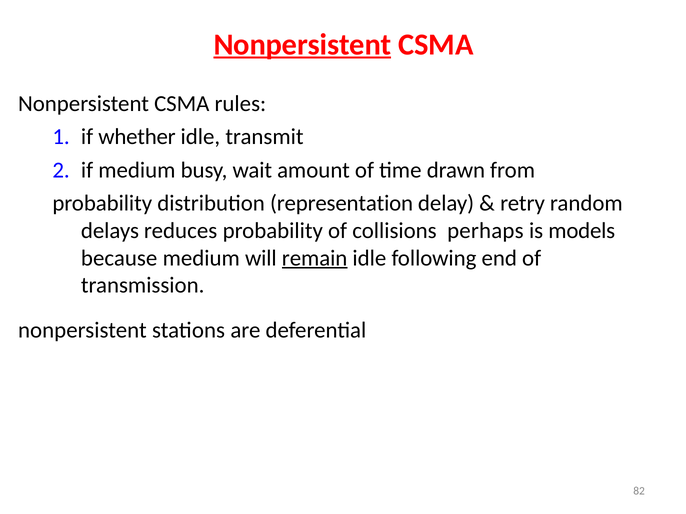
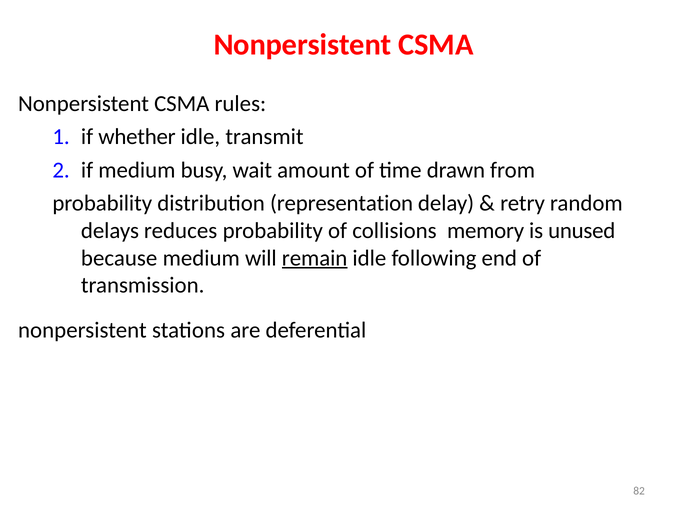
Nonpersistent at (302, 45) underline: present -> none
perhaps: perhaps -> memory
models: models -> unused
